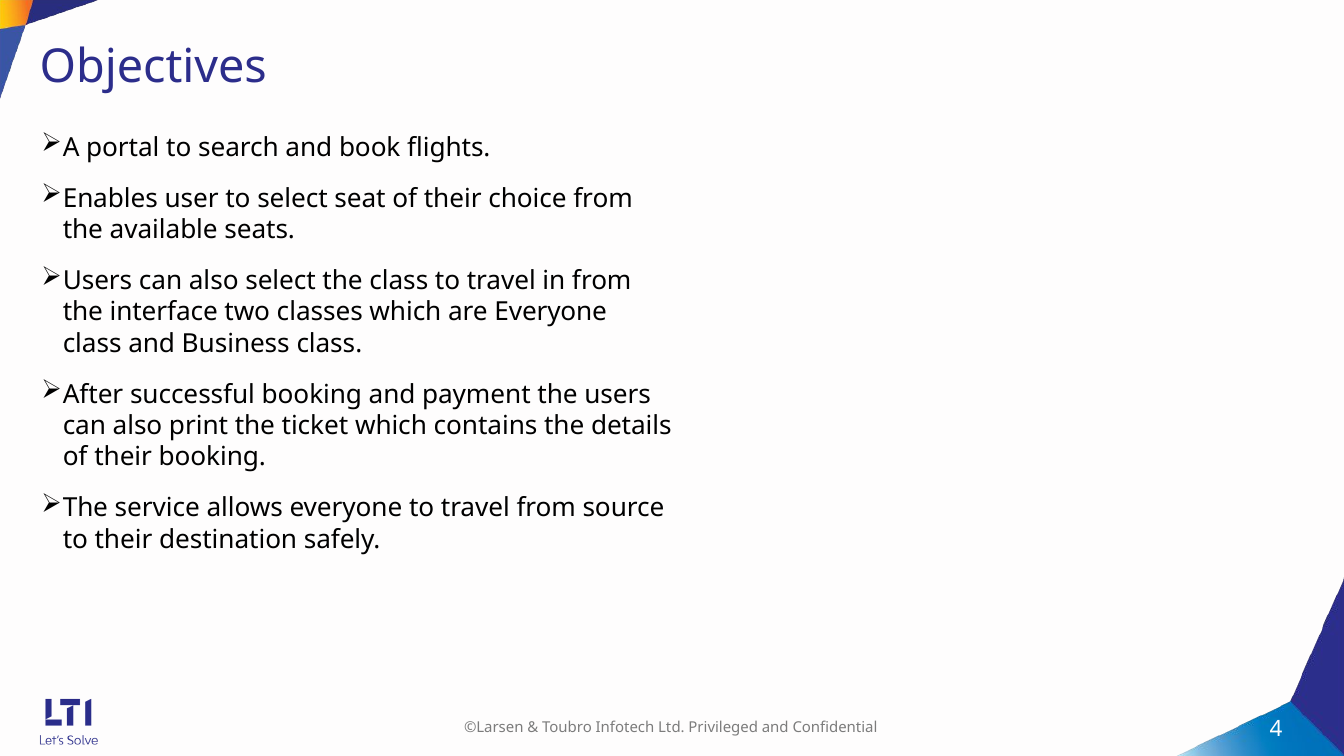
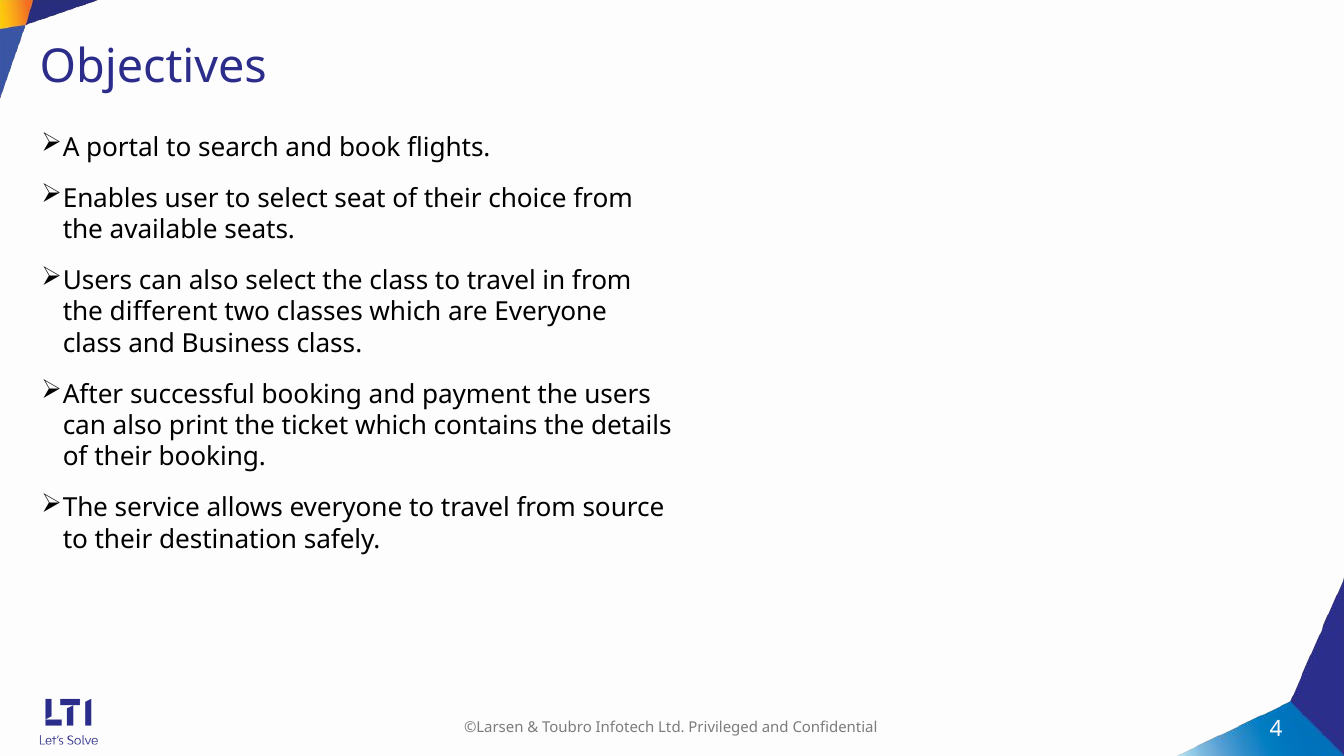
interface: interface -> different
